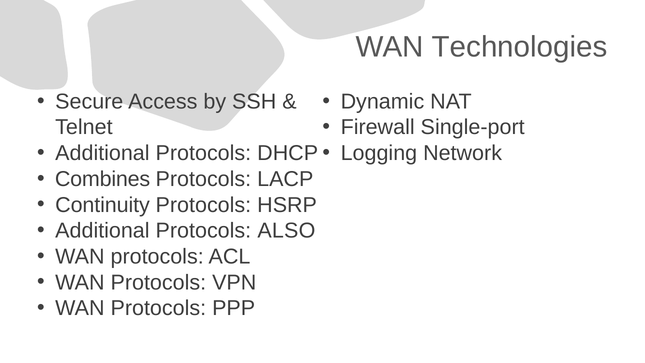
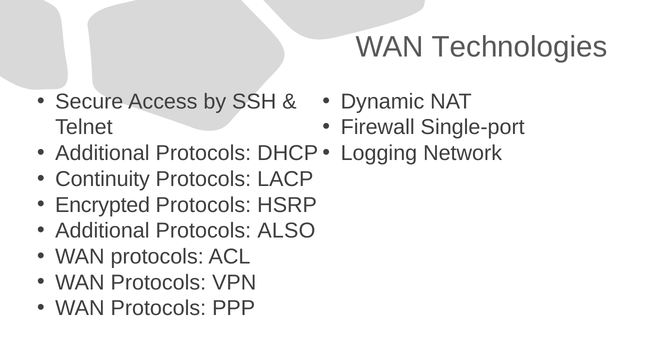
Combines: Combines -> Continuity
Continuity: Continuity -> Encrypted
